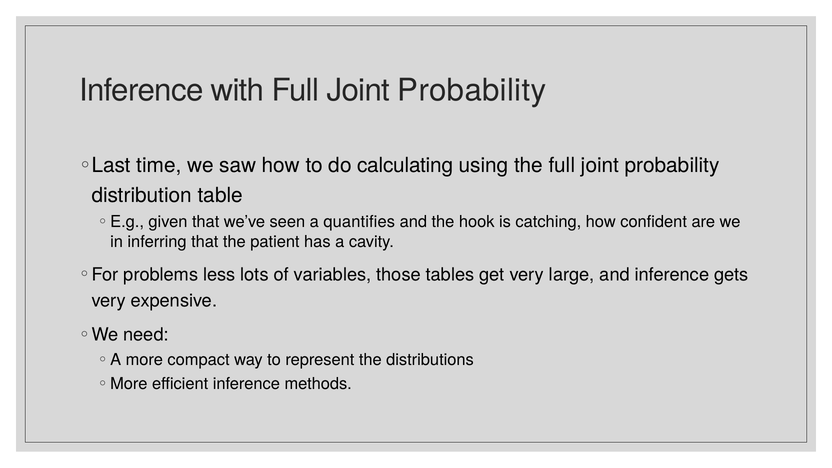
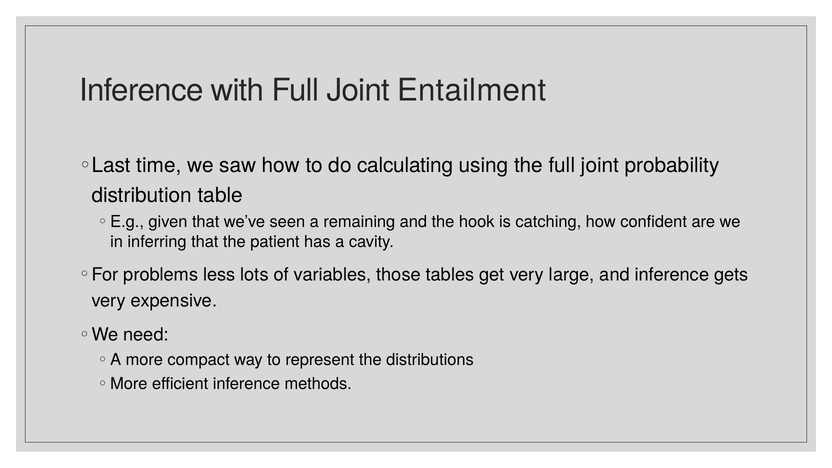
with Full Joint Probability: Probability -> Entailment
quantifies: quantifies -> remaining
